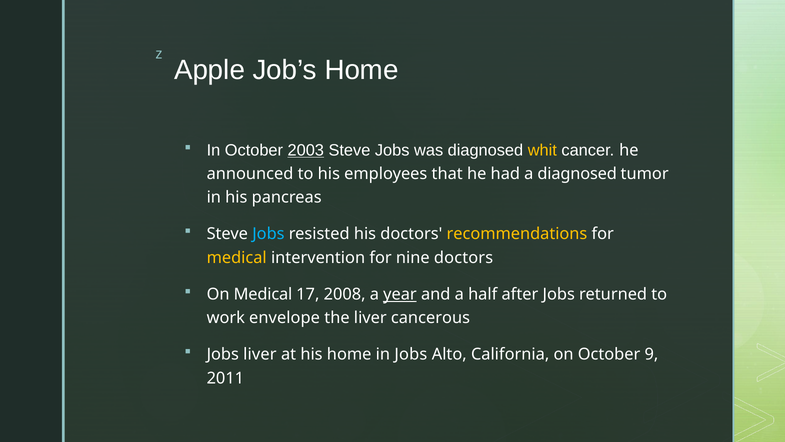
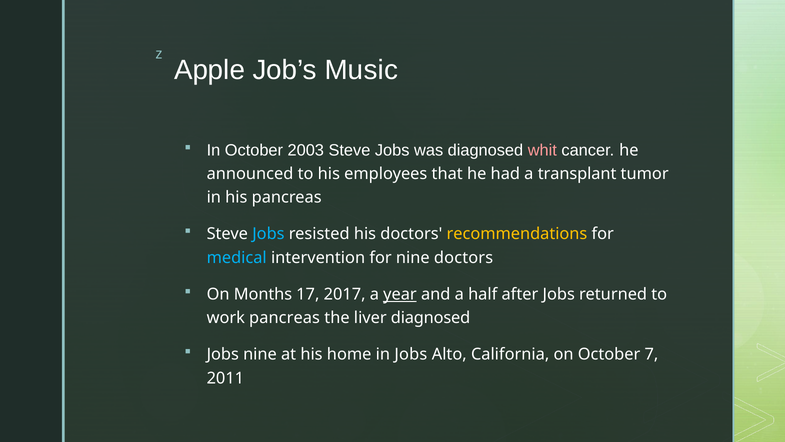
Job’s Home: Home -> Music
2003 underline: present -> none
whit colour: yellow -> pink
a diagnosed: diagnosed -> transplant
medical at (237, 257) colour: yellow -> light blue
On Medical: Medical -> Months
2008: 2008 -> 2017
work envelope: envelope -> pancreas
liver cancerous: cancerous -> diagnosed
Jobs liver: liver -> nine
9: 9 -> 7
